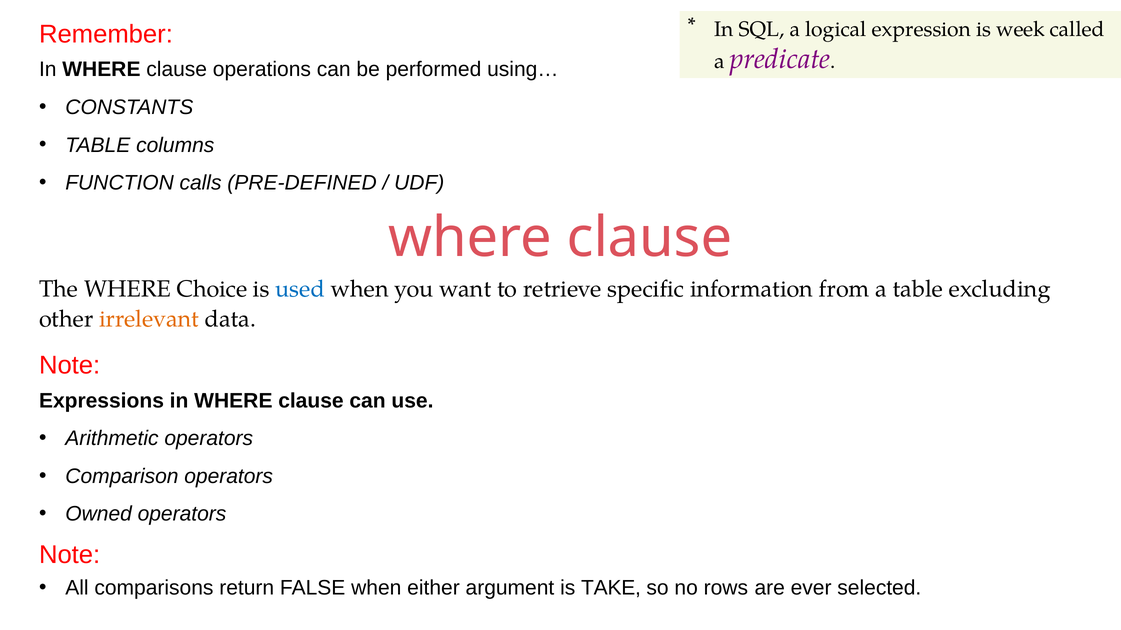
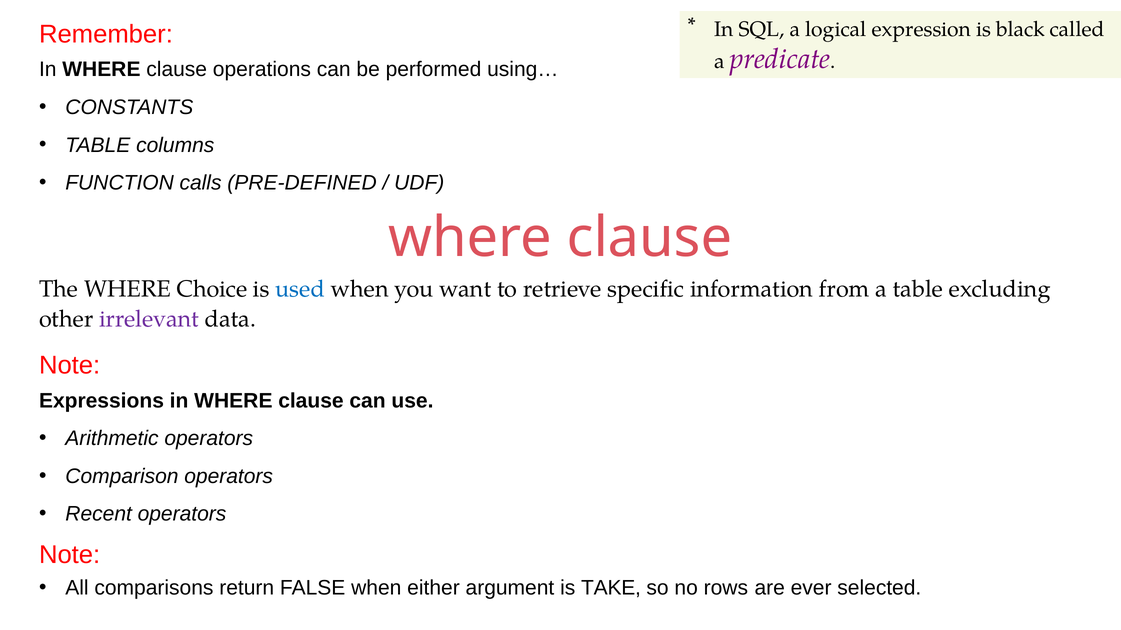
week: week -> black
irrelevant colour: orange -> purple
Owned: Owned -> Recent
